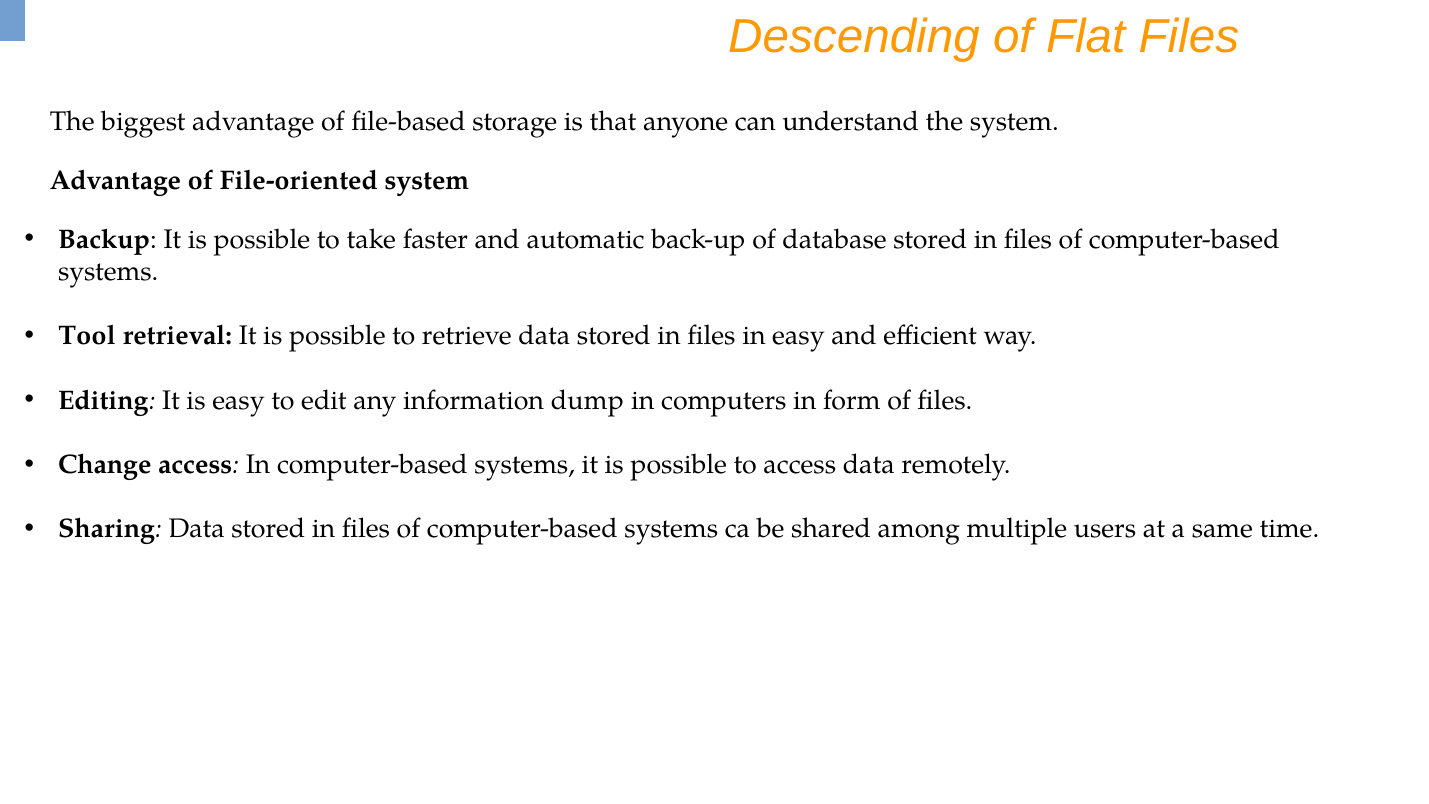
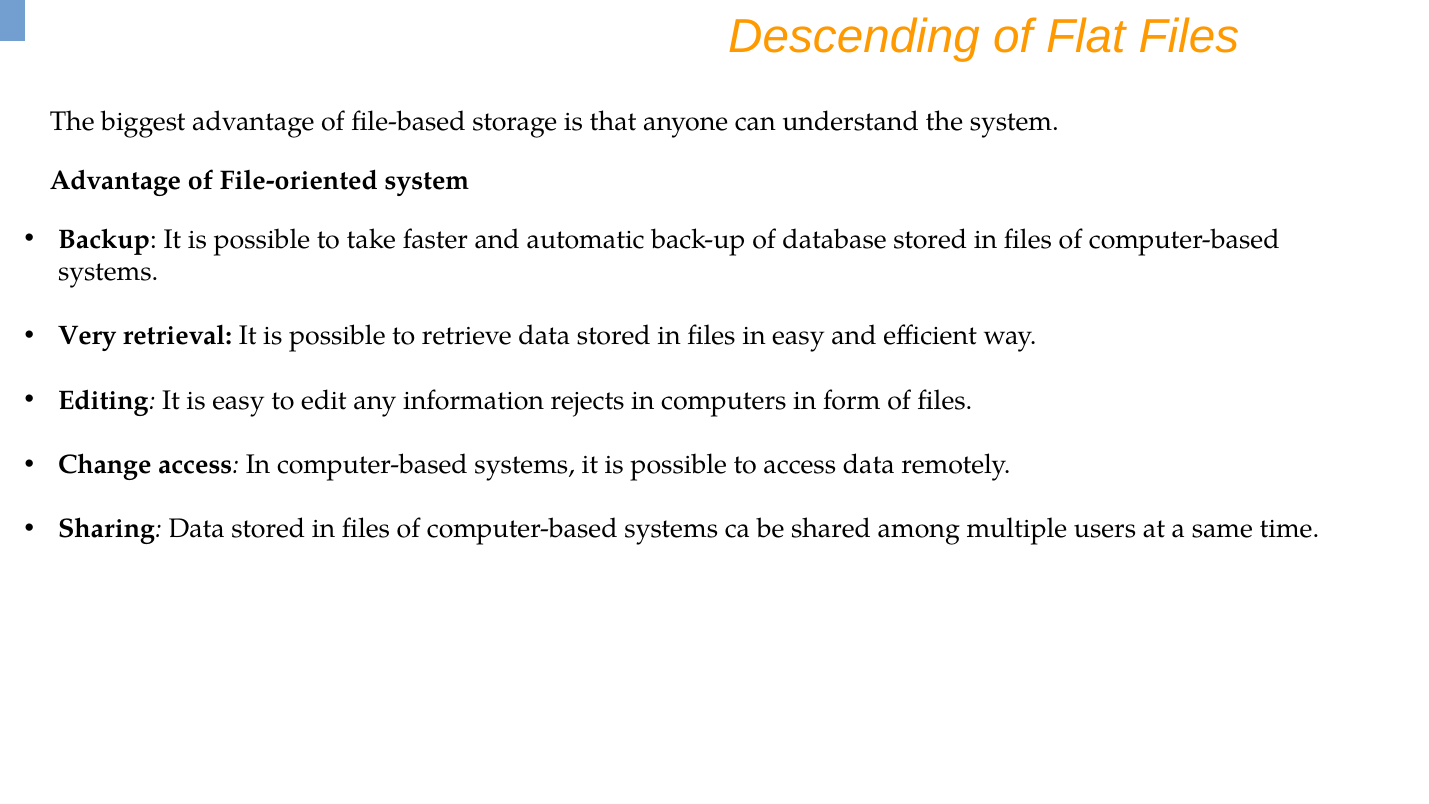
Tool: Tool -> Very
dump: dump -> rejects
